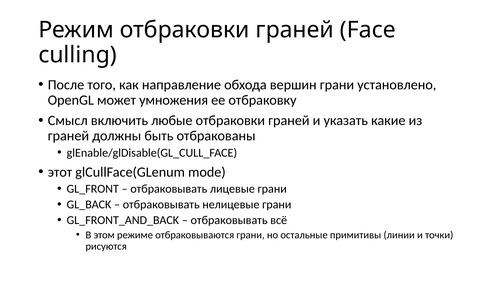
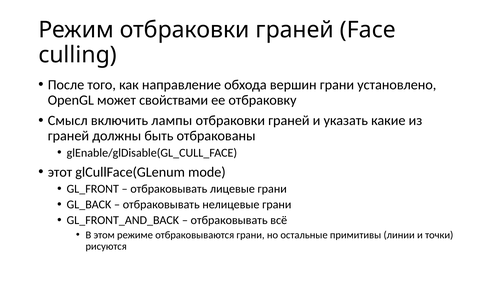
умножения: умножения -> свойствами
любые: любые -> лампы
